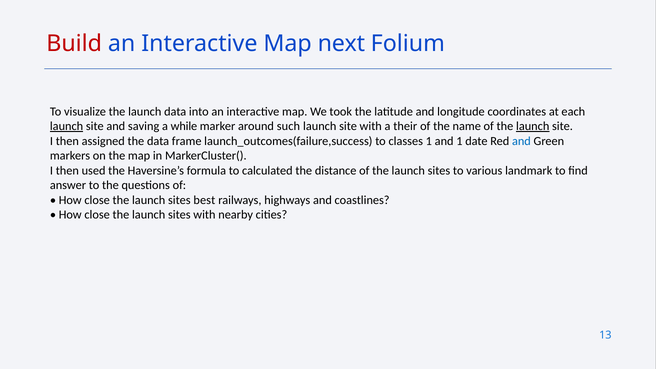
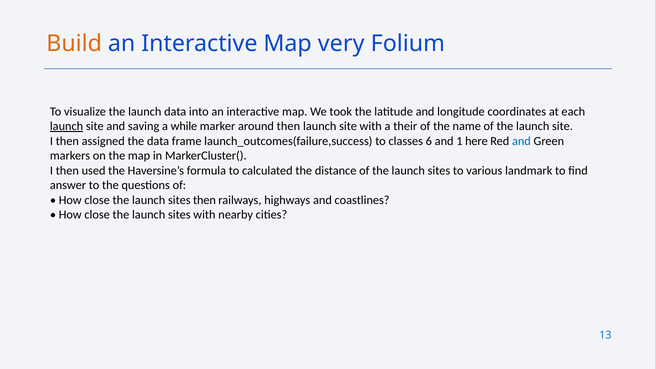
Build colour: red -> orange
next: next -> very
around such: such -> then
launch at (533, 126) underline: present -> none
classes 1: 1 -> 6
date: date -> here
sites best: best -> then
